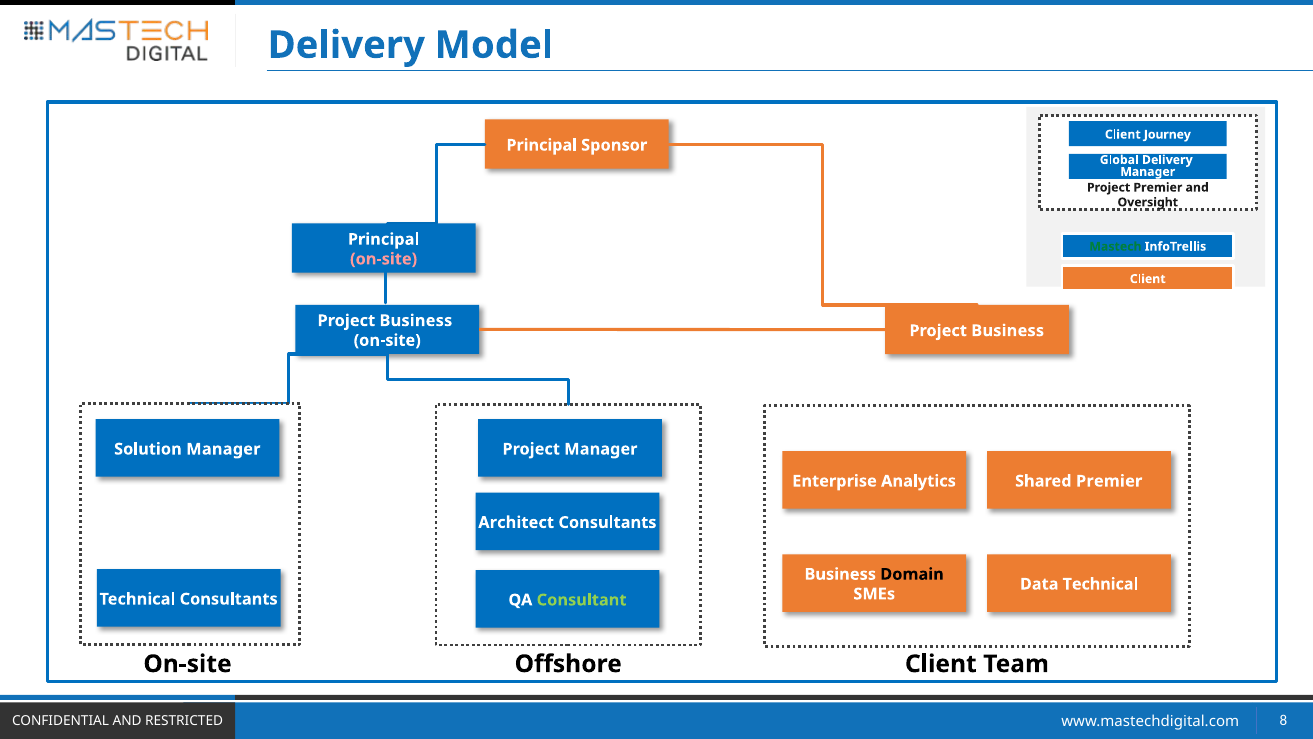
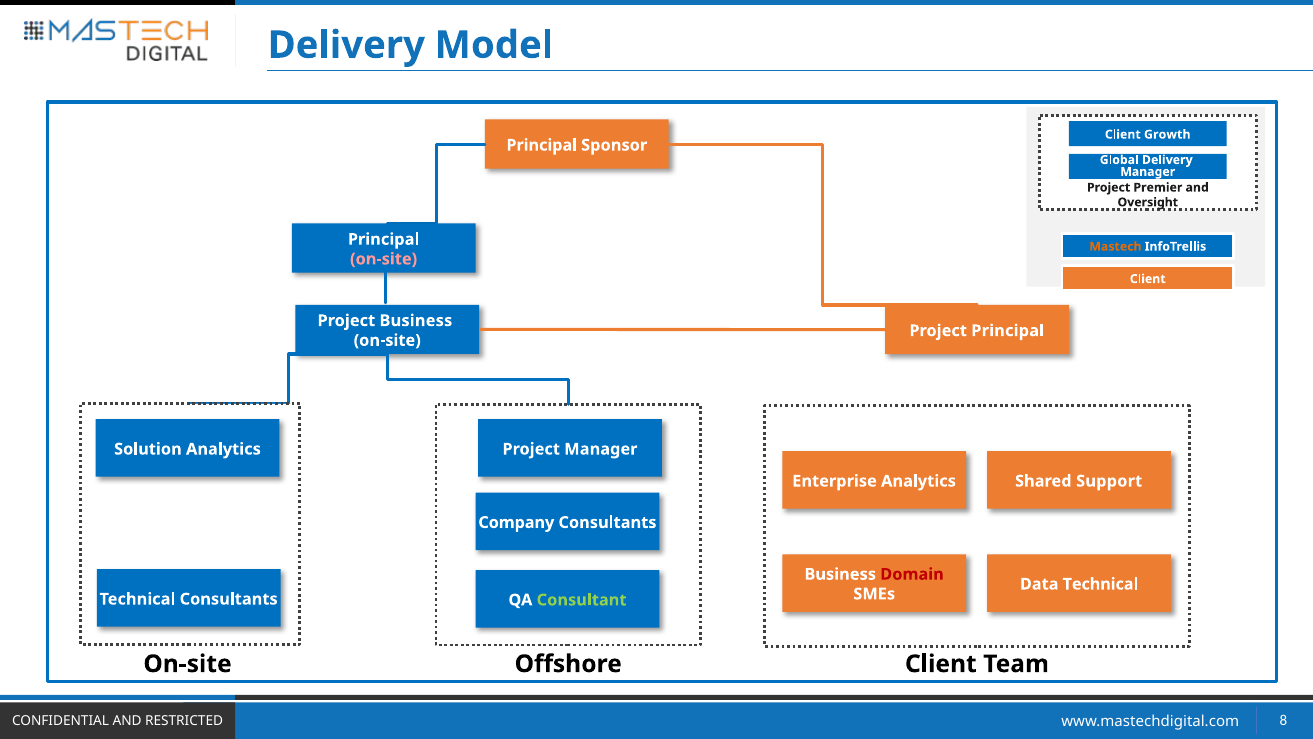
Journey: Journey -> Growth
Mastech colour: green -> orange
Business at (1008, 331): Business -> Principal
Solution Manager: Manager -> Analytics
Shared Premier: Premier -> Support
Architect: Architect -> Company
Domain colour: black -> red
